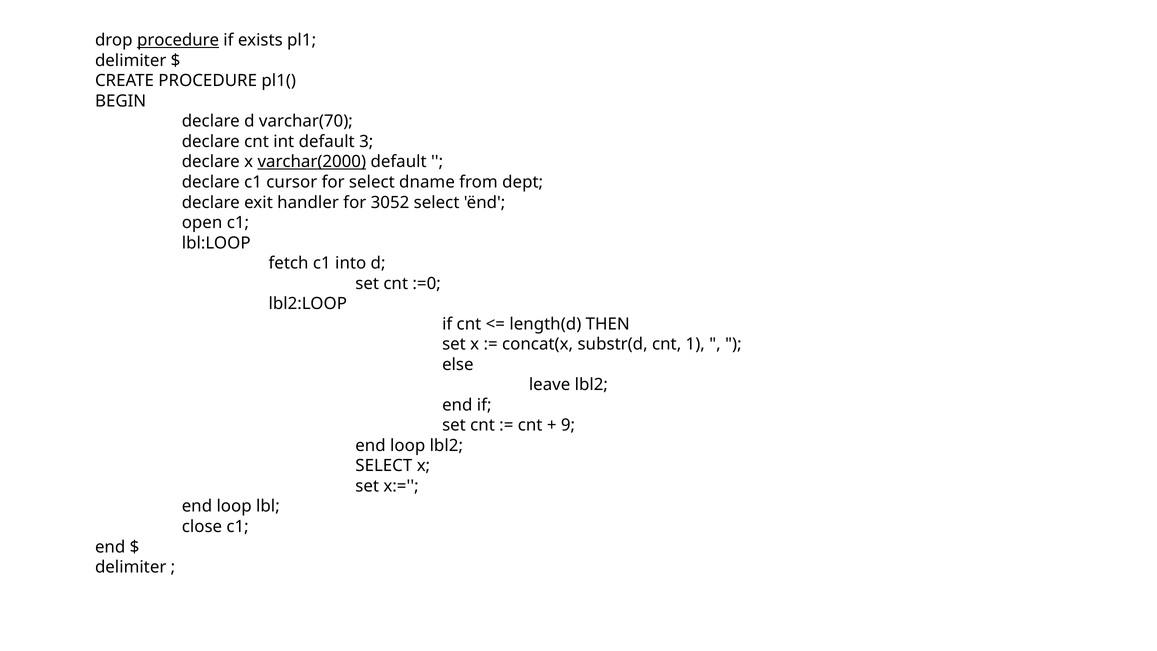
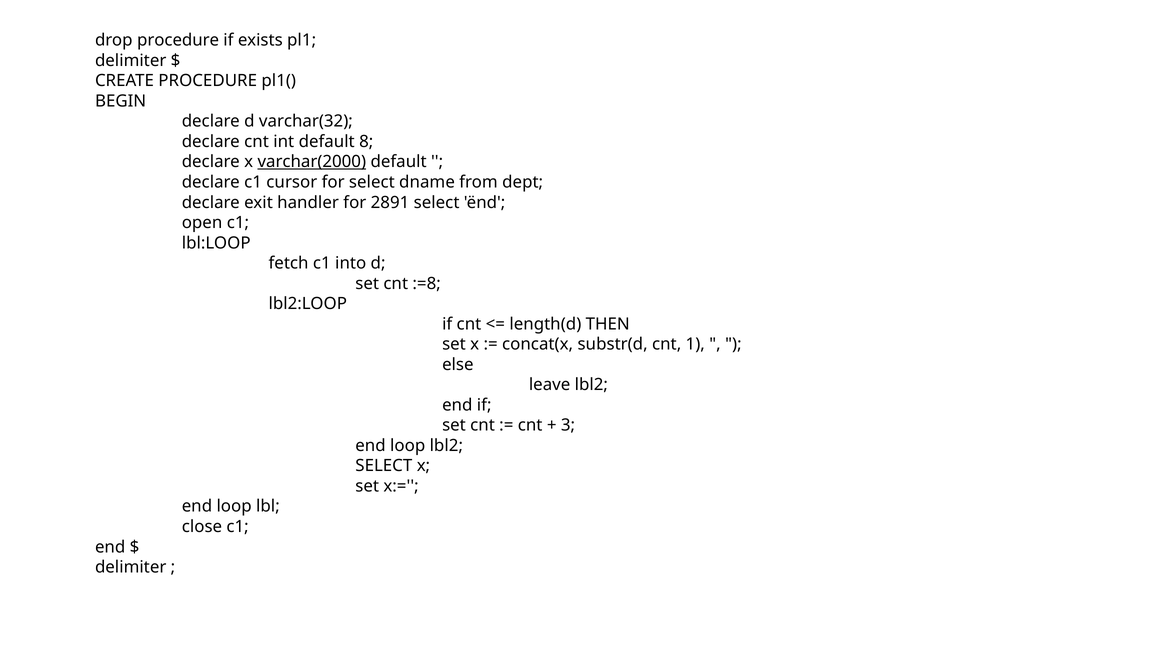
procedure at (178, 40) underline: present -> none
varchar(70: varchar(70 -> varchar(32
3: 3 -> 8
3052: 3052 -> 2891
:=0: :=0 -> :=8
9: 9 -> 3
